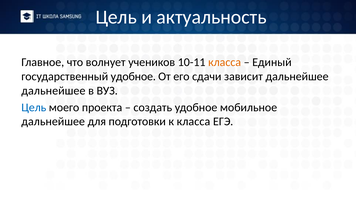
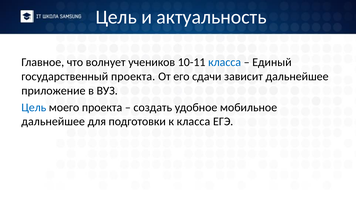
класса at (225, 62) colour: orange -> blue
государственный удобное: удобное -> проекта
дальнейшее at (53, 91): дальнейшее -> приложение
